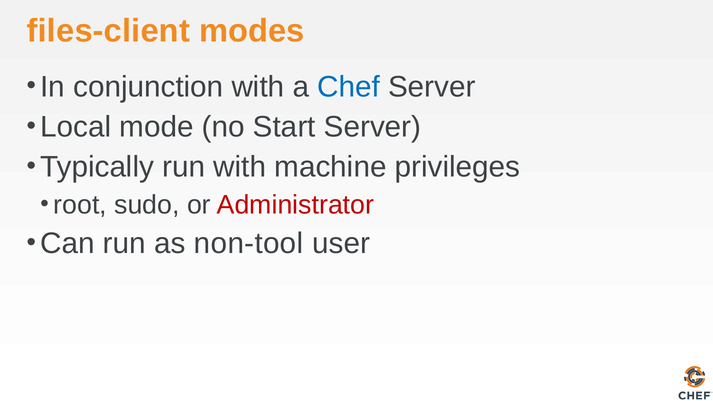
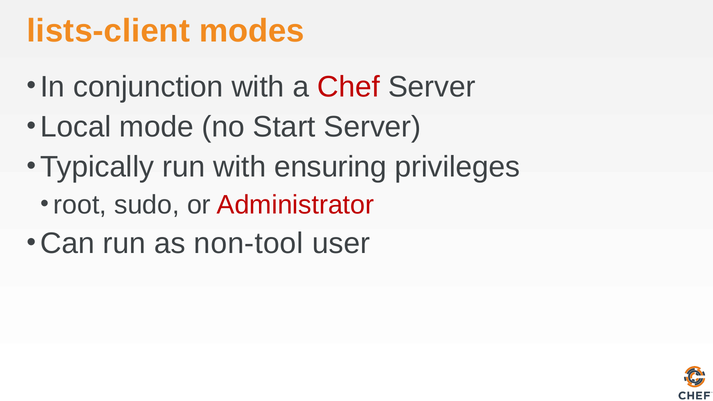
files-client: files-client -> lists-client
Chef colour: blue -> red
machine: machine -> ensuring
